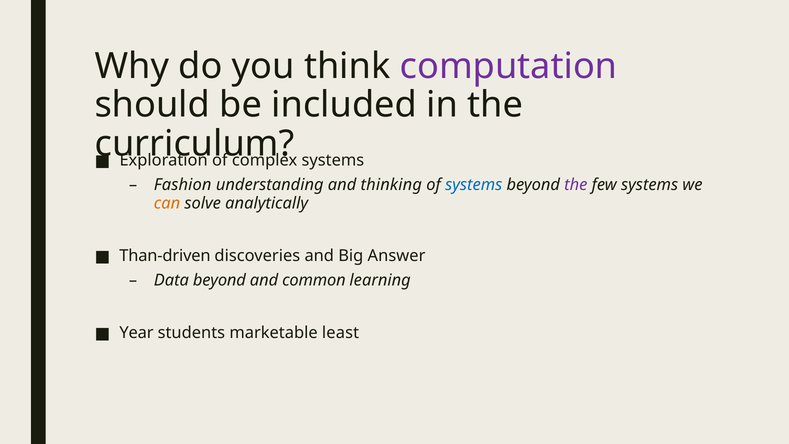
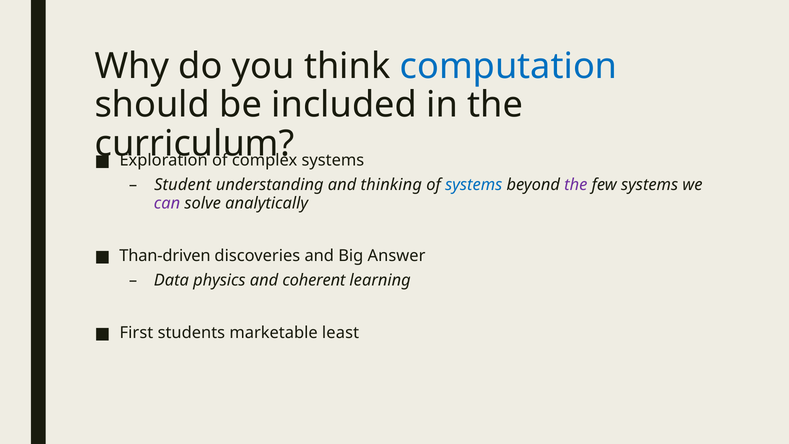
computation colour: purple -> blue
Fashion: Fashion -> Student
can colour: orange -> purple
Data beyond: beyond -> physics
common: common -> coherent
Year: Year -> First
